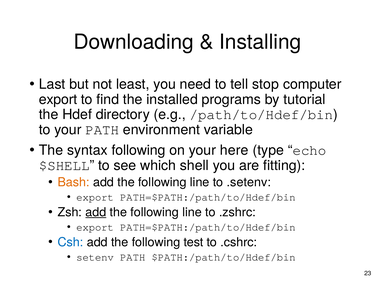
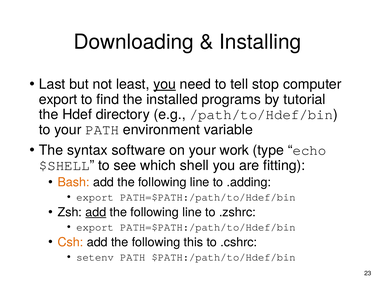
you at (165, 84) underline: none -> present
syntax following: following -> software
here: here -> work
.setenv: .setenv -> .adding
Csh colour: blue -> orange
test: test -> this
